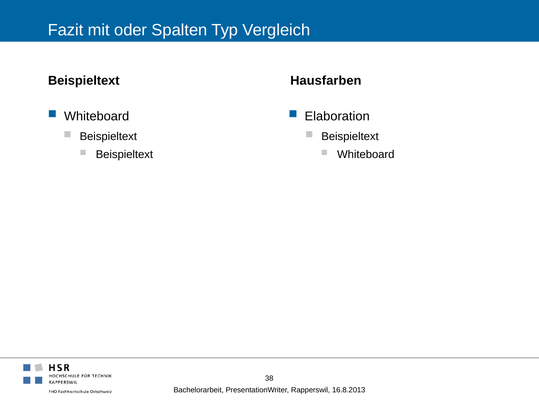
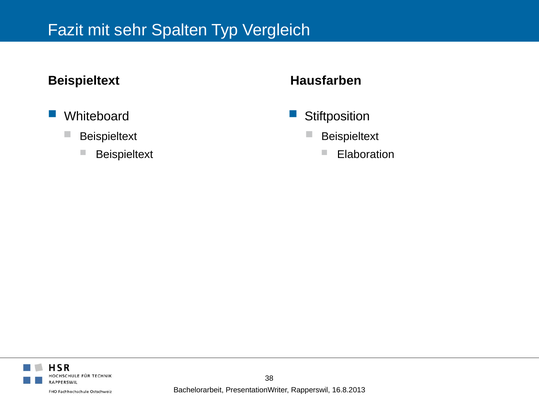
oder: oder -> sehr
Elaboration: Elaboration -> Stiftposition
Whiteboard at (366, 155): Whiteboard -> Elaboration
